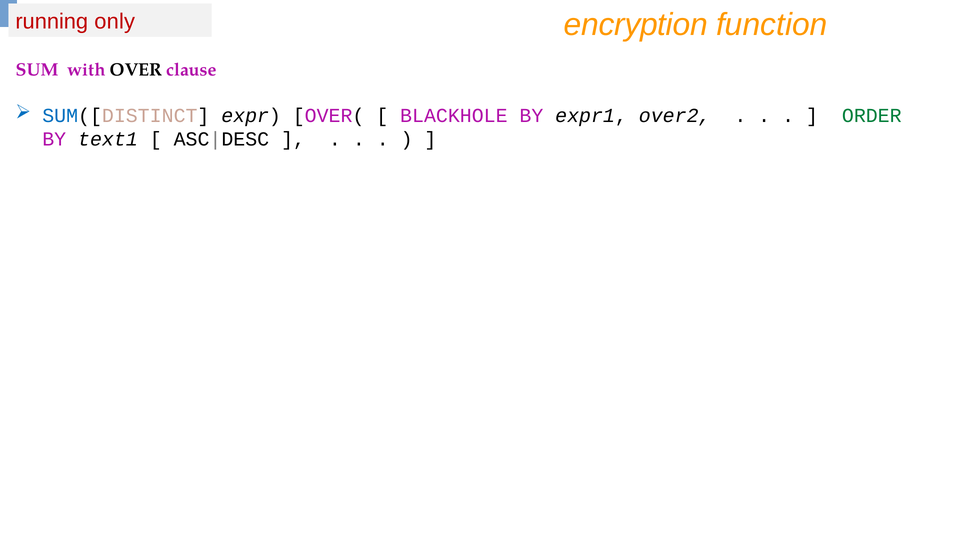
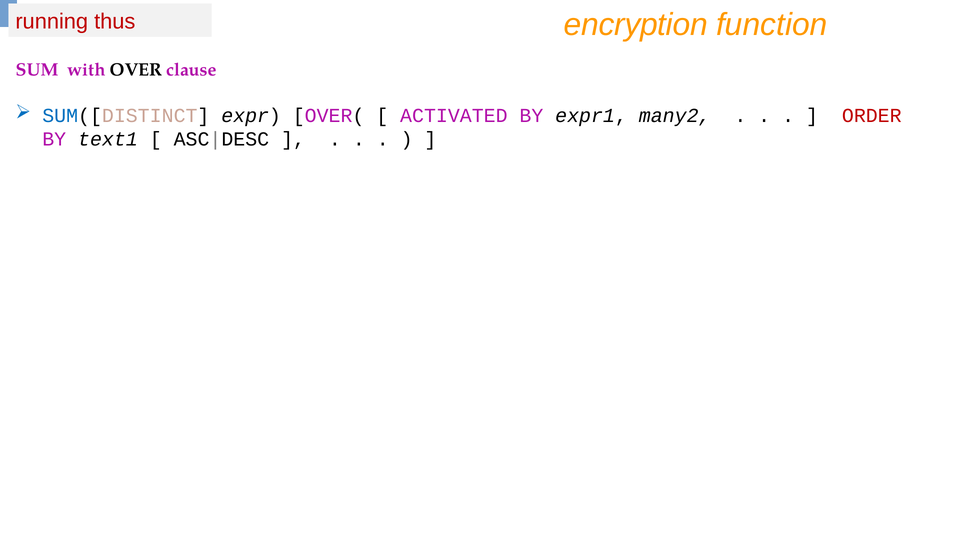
only: only -> thus
BLACKHOLE: BLACKHOLE -> ACTIVATED
over2: over2 -> many2
ORDER colour: green -> red
